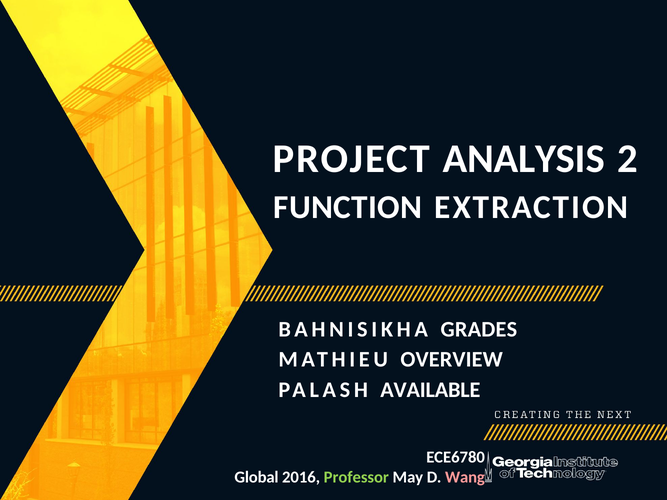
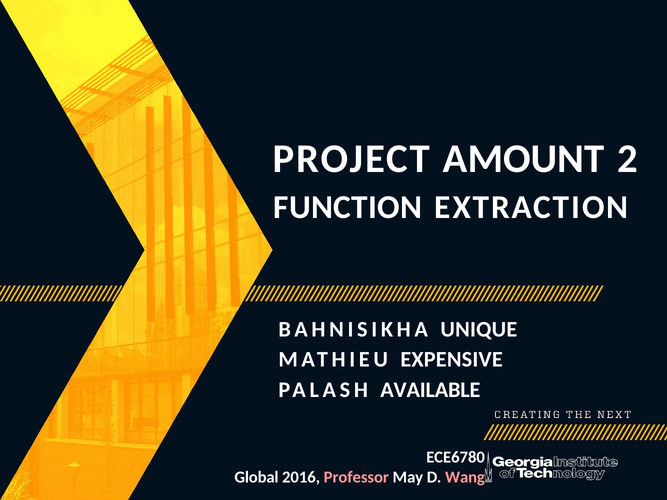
ANALYSIS: ANALYSIS -> AMOUNT
GRADES: GRADES -> UNIQUE
OVERVIEW: OVERVIEW -> EXPENSIVE
Professor colour: light green -> pink
